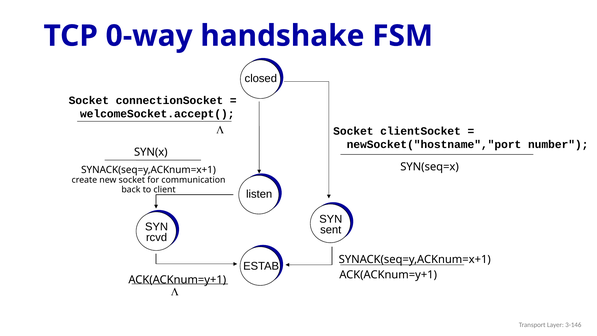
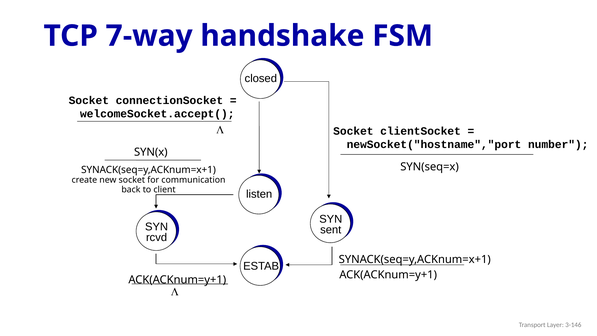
0-way: 0-way -> 7-way
